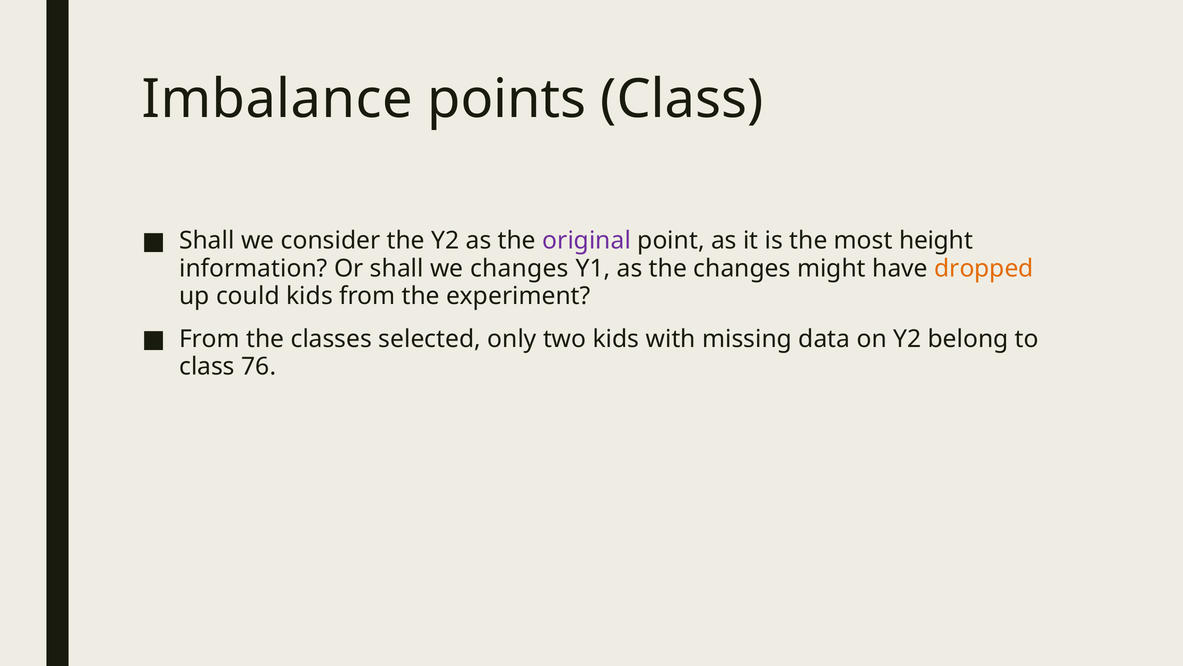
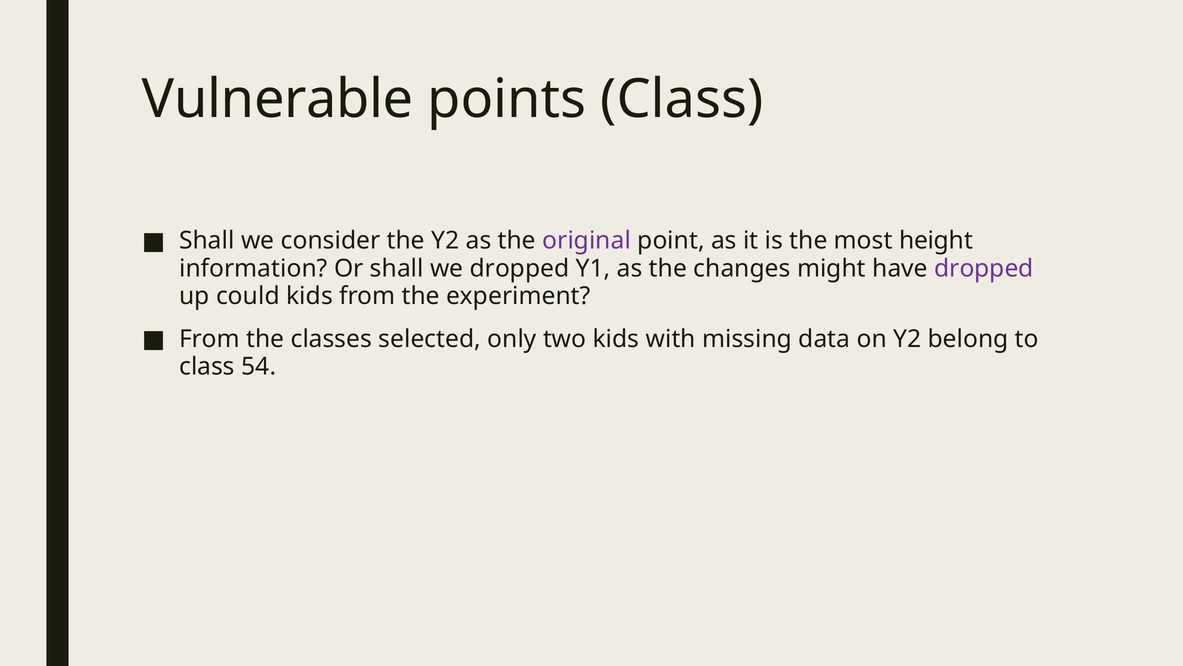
Imbalance: Imbalance -> Vulnerable
we changes: changes -> dropped
dropped at (984, 268) colour: orange -> purple
76: 76 -> 54
